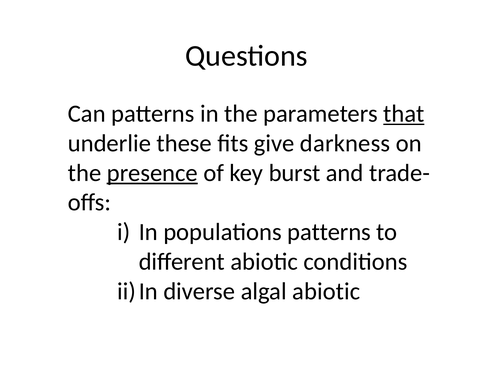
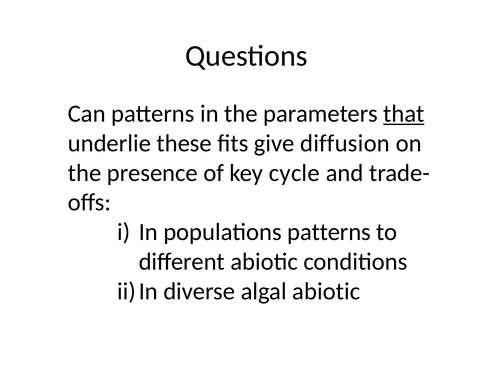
darkness: darkness -> diffusion
presence underline: present -> none
burst: burst -> cycle
